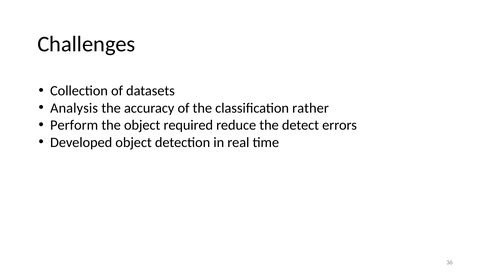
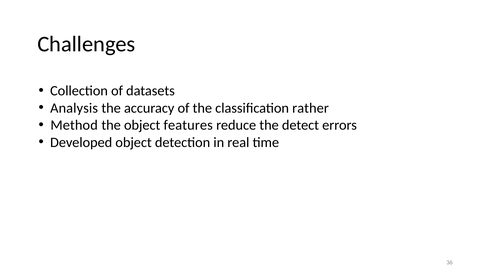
Perform: Perform -> Method
required: required -> features
